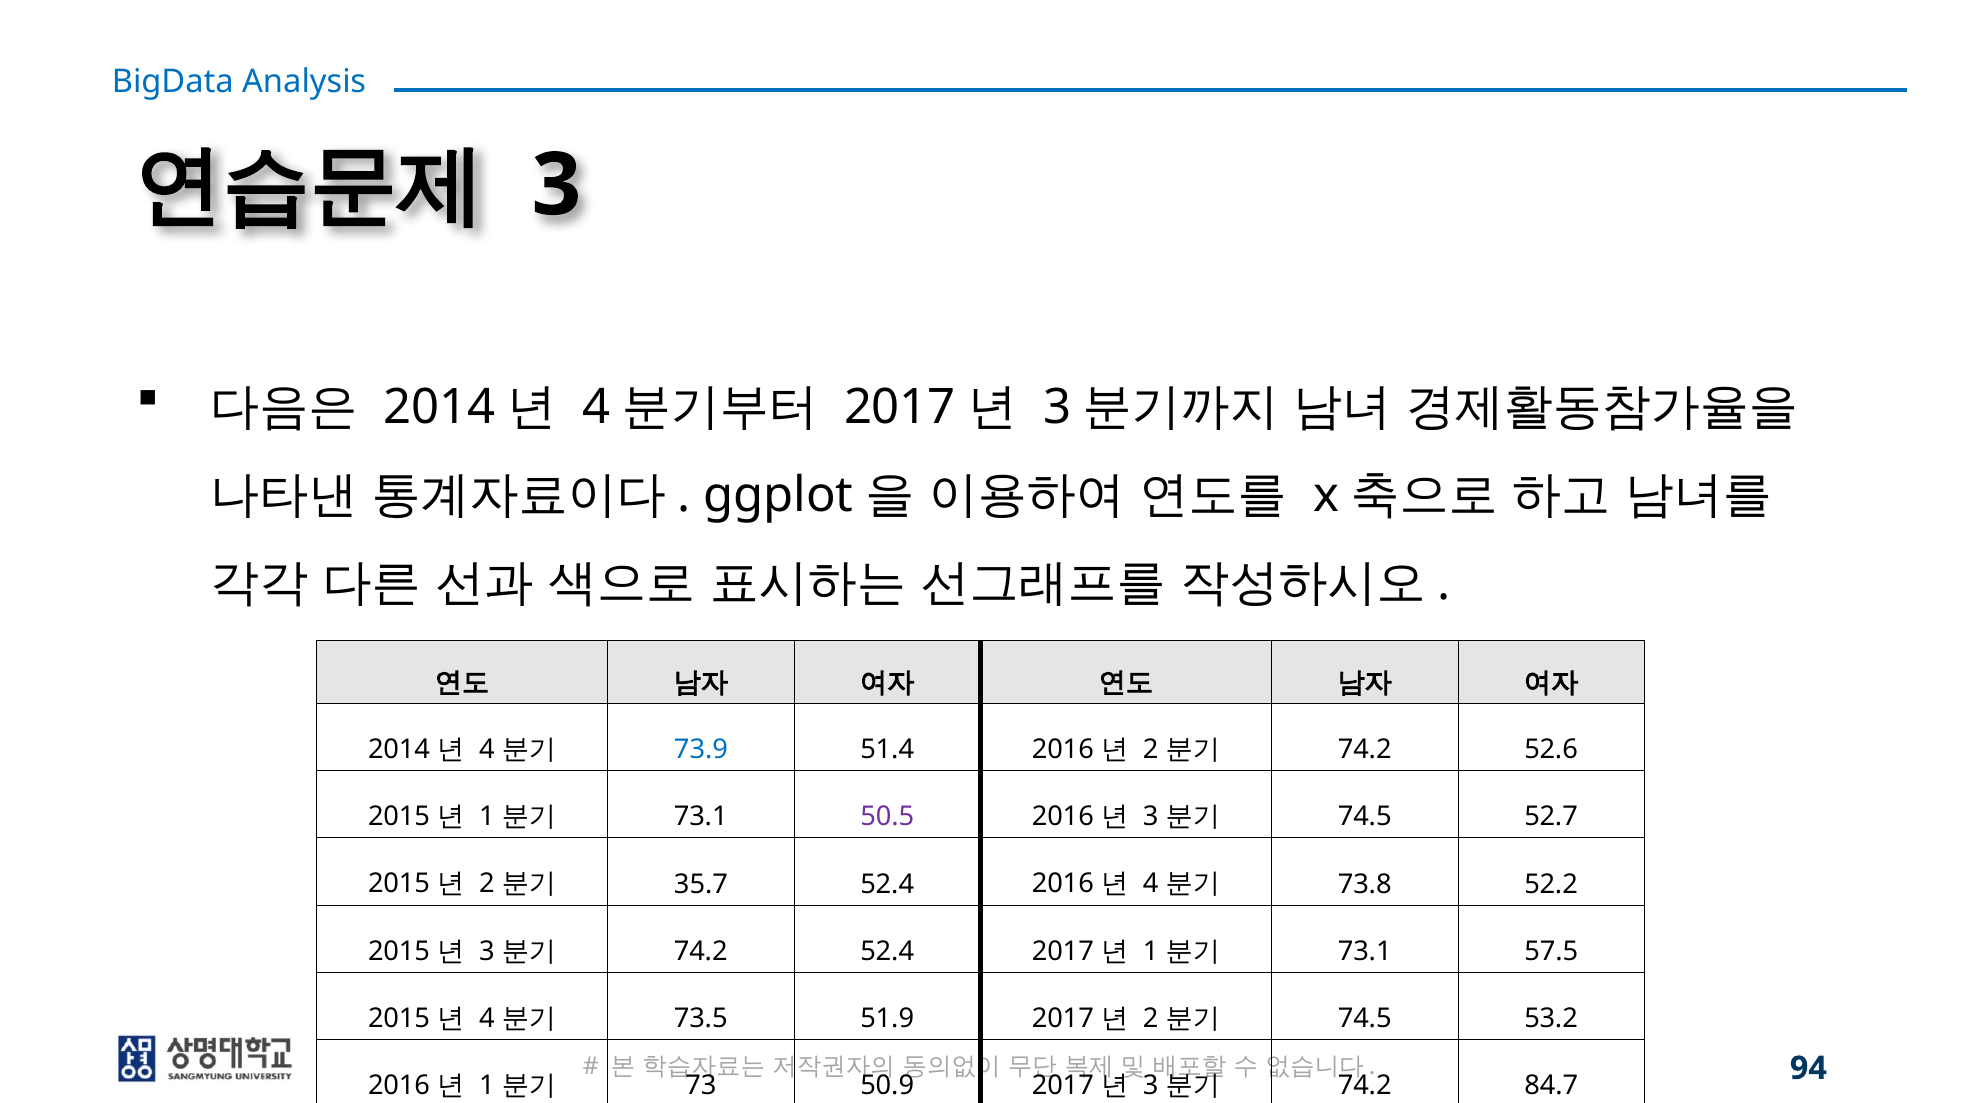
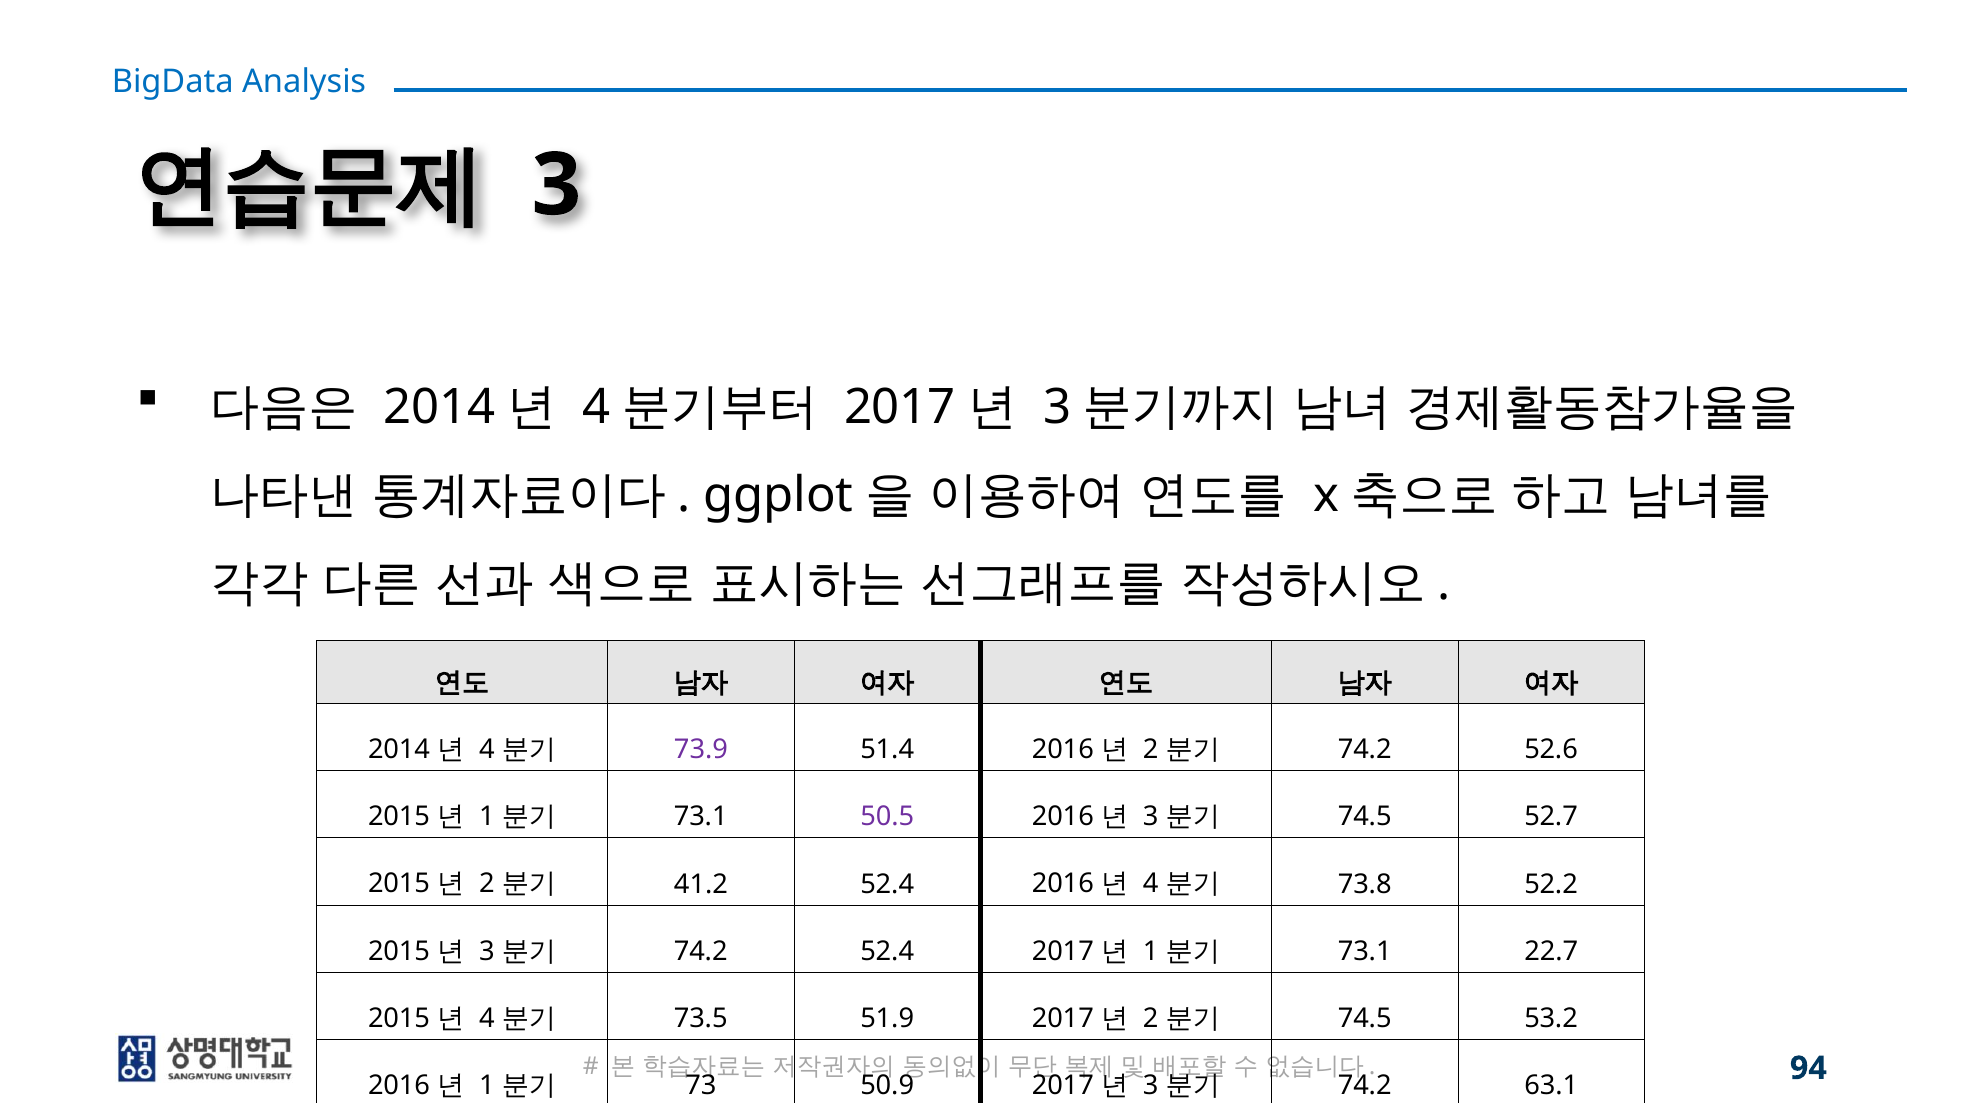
73.9 colour: blue -> purple
35.7: 35.7 -> 41.2
57.5: 57.5 -> 22.7
84.7: 84.7 -> 63.1
